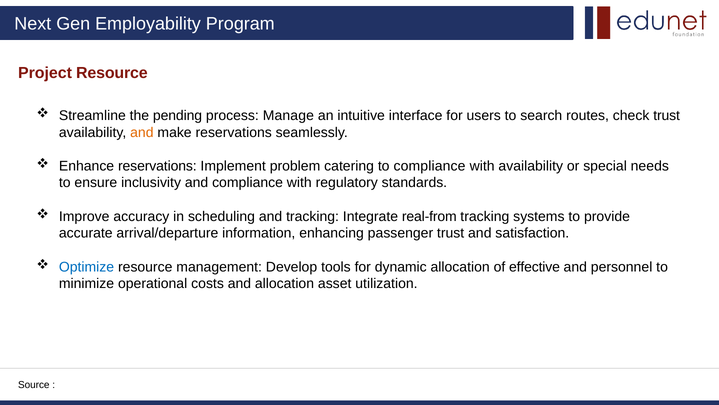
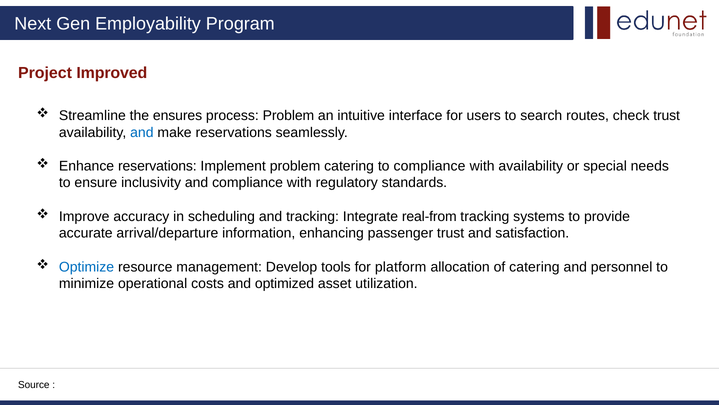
Project Resource: Resource -> Improved
pending: pending -> ensures
process Manage: Manage -> Problem
and at (142, 132) colour: orange -> blue
dynamic: dynamic -> platform
of effective: effective -> catering
and allocation: allocation -> optimized
